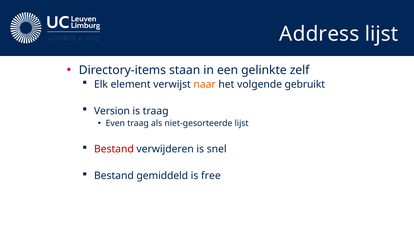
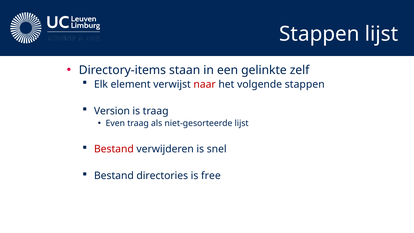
Address at (319, 34): Address -> Stappen
naar colour: orange -> red
volgende gebruikt: gebruikt -> stappen
gemiddeld: gemiddeld -> directories
